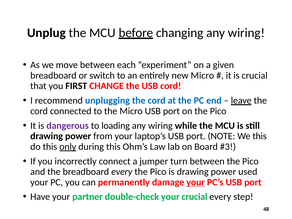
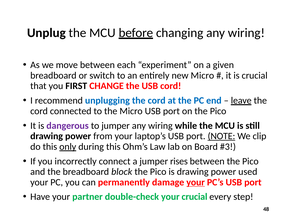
to loading: loading -> jumper
NOTE underline: none -> present
We this: this -> clip
turn: turn -> rises
breadboard every: every -> block
